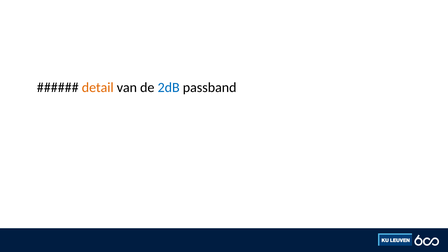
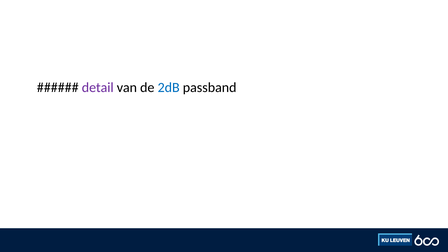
detail colour: orange -> purple
